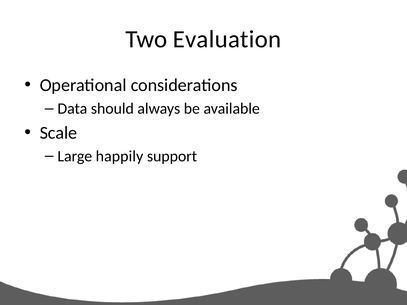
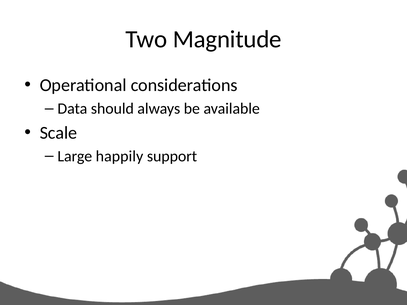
Evaluation: Evaluation -> Magnitude
